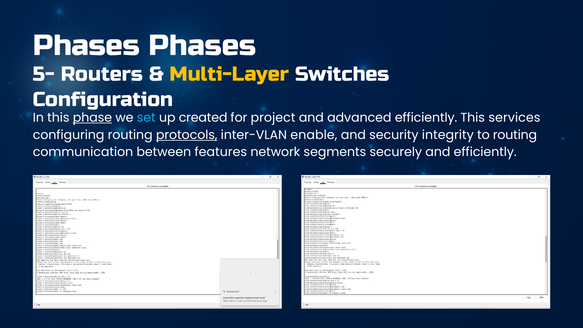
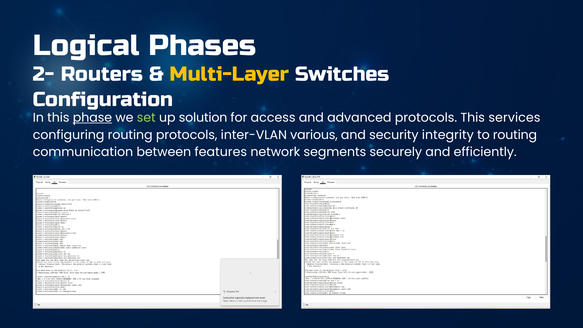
Phases at (86, 46): Phases -> Logical
5-: 5- -> 2-
set colour: light blue -> light green
created: created -> solution
project: project -> access
advanced efficiently: efficiently -> protocols
protocols at (187, 135) underline: present -> none
enable: enable -> various
